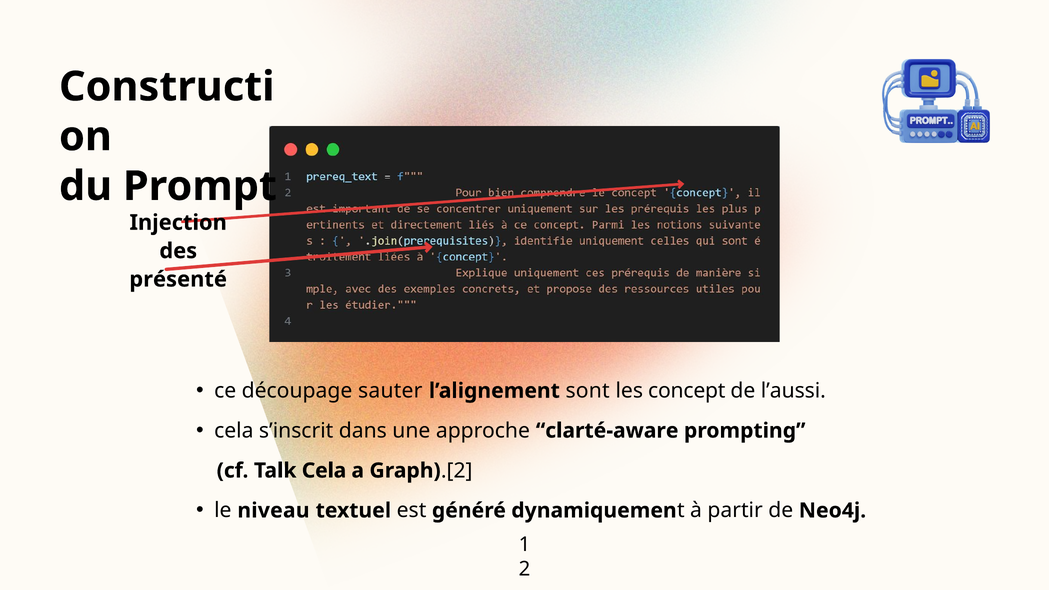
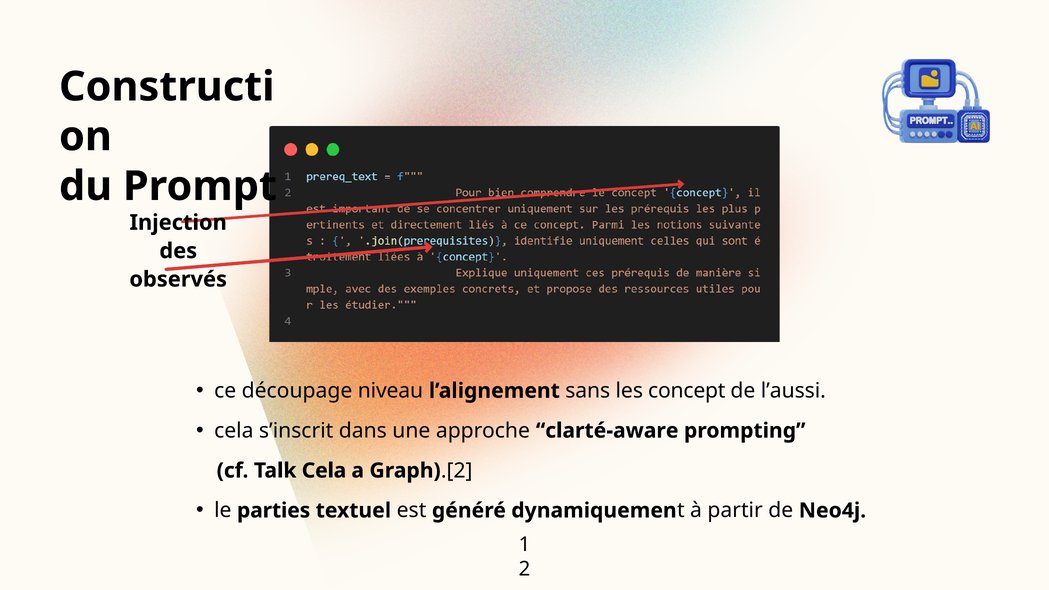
présenté: présenté -> observés
sauter: sauter -> niveau
sont: sont -> sans
niveau: niveau -> parties
